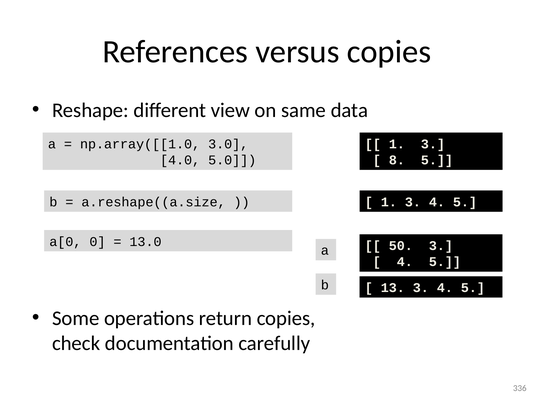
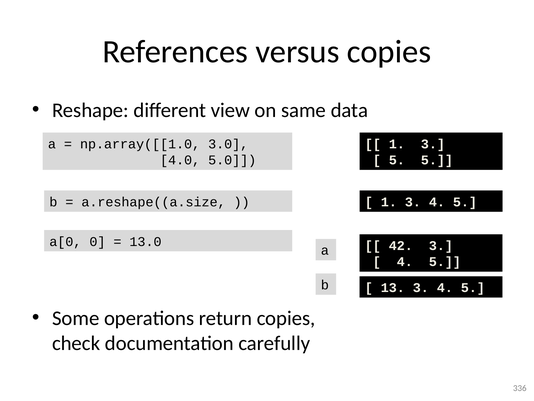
8 at (397, 160): 8 -> 5
50: 50 -> 42
